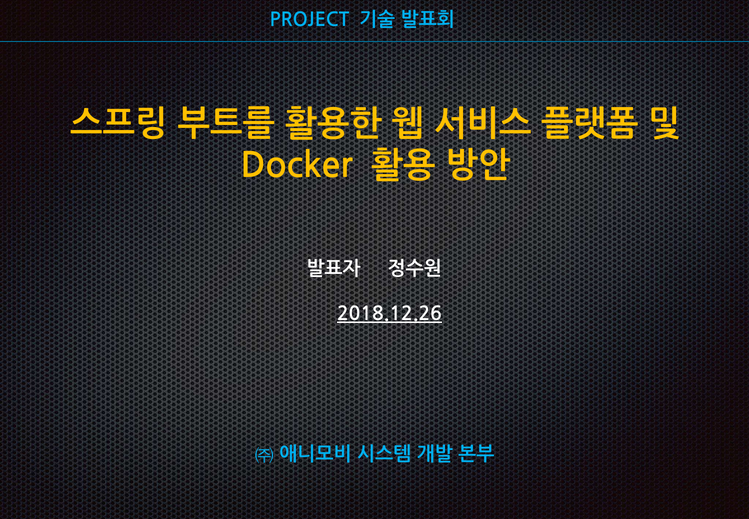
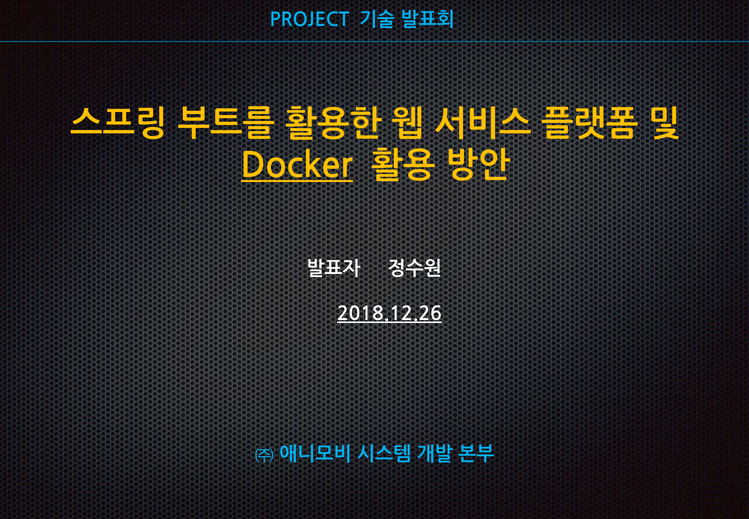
Docker underline: none -> present
